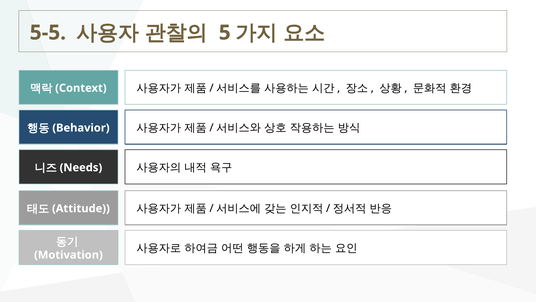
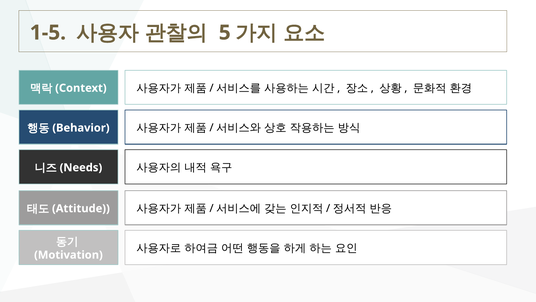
5-5: 5-5 -> 1-5
